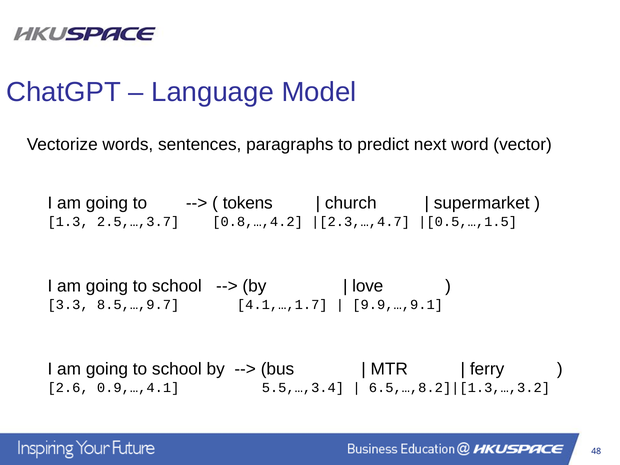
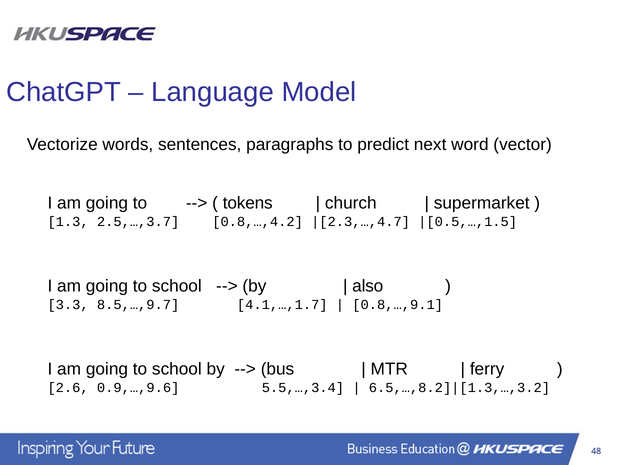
love: love -> also
9.9,…,9.1: 9.9,…,9.1 -> 0.8,…,9.1
0.9,…,4.1: 0.9,…,4.1 -> 0.9,…,9.6
